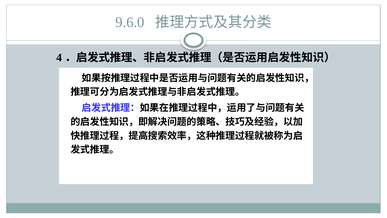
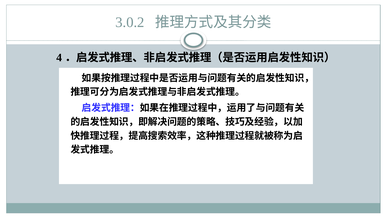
9.6.0: 9.6.0 -> 3.0.2
